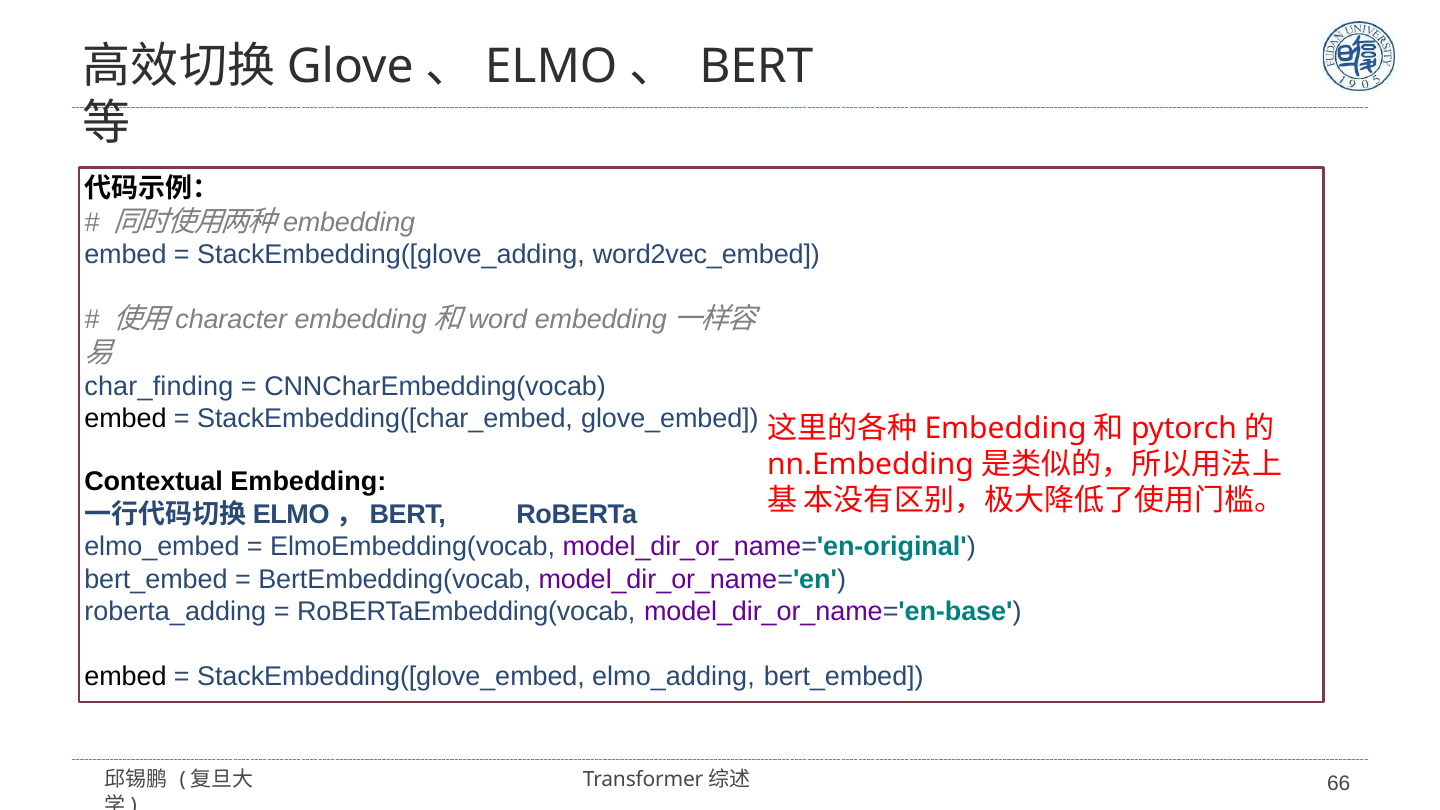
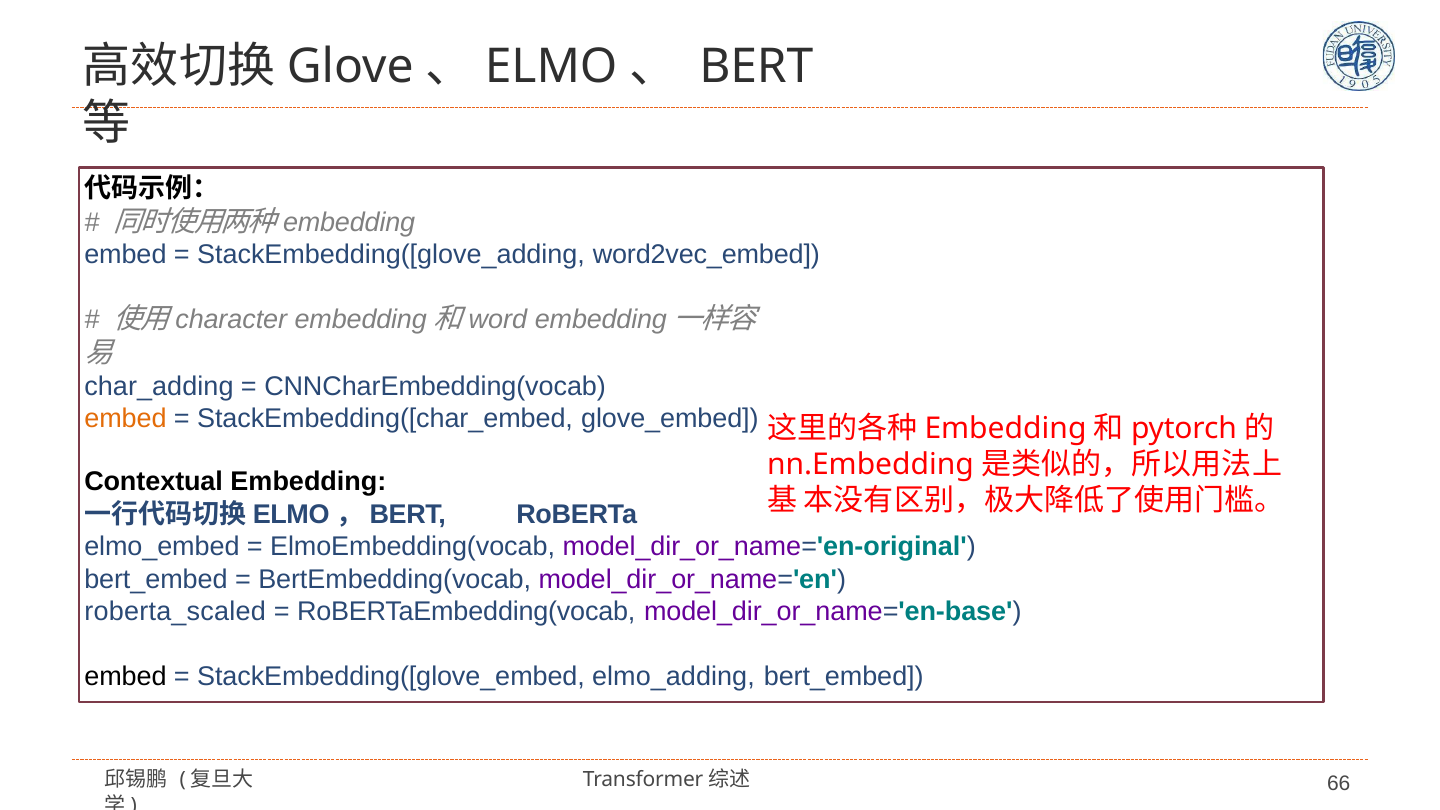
char_finding: char_finding -> char_adding
embed at (125, 419) colour: black -> orange
roberta_adding: roberta_adding -> roberta_scaled
